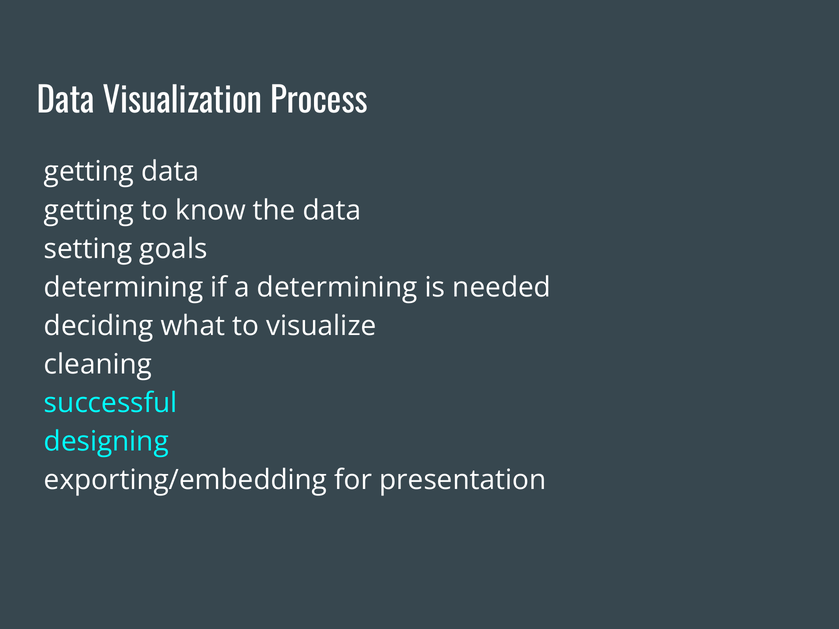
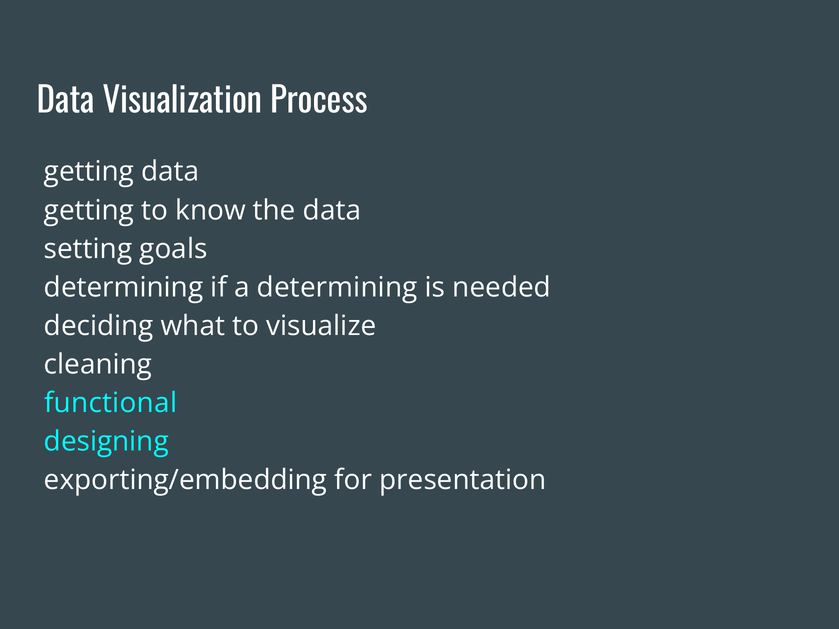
successful: successful -> functional
